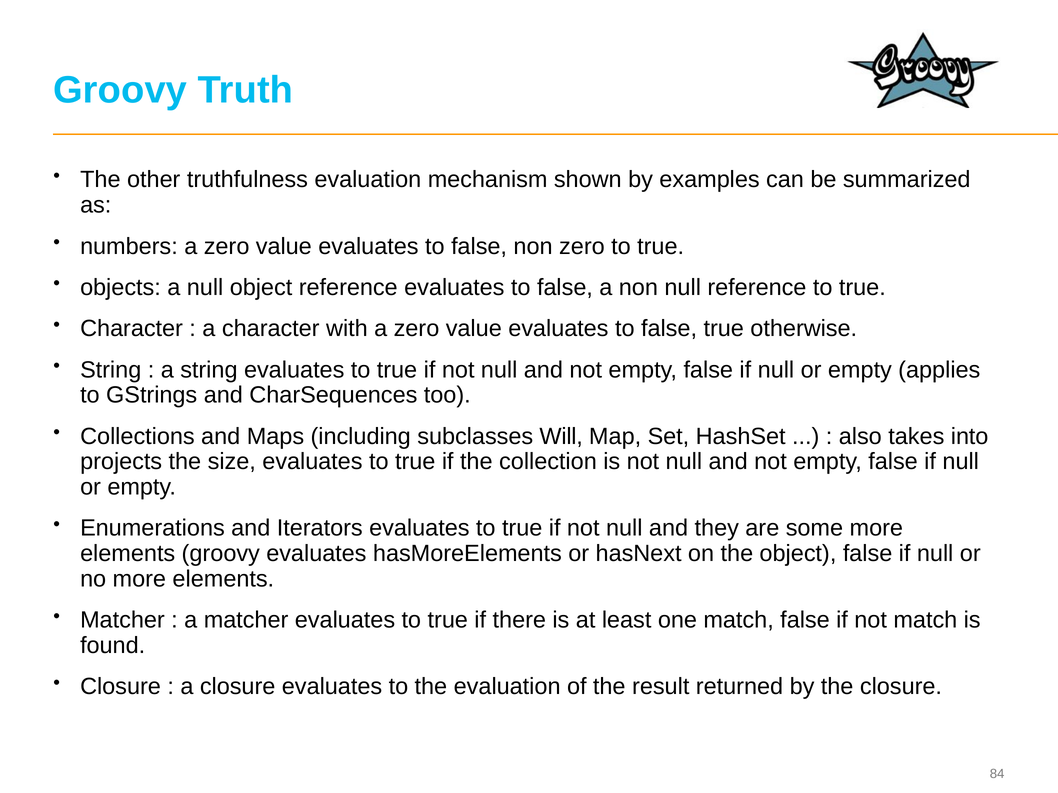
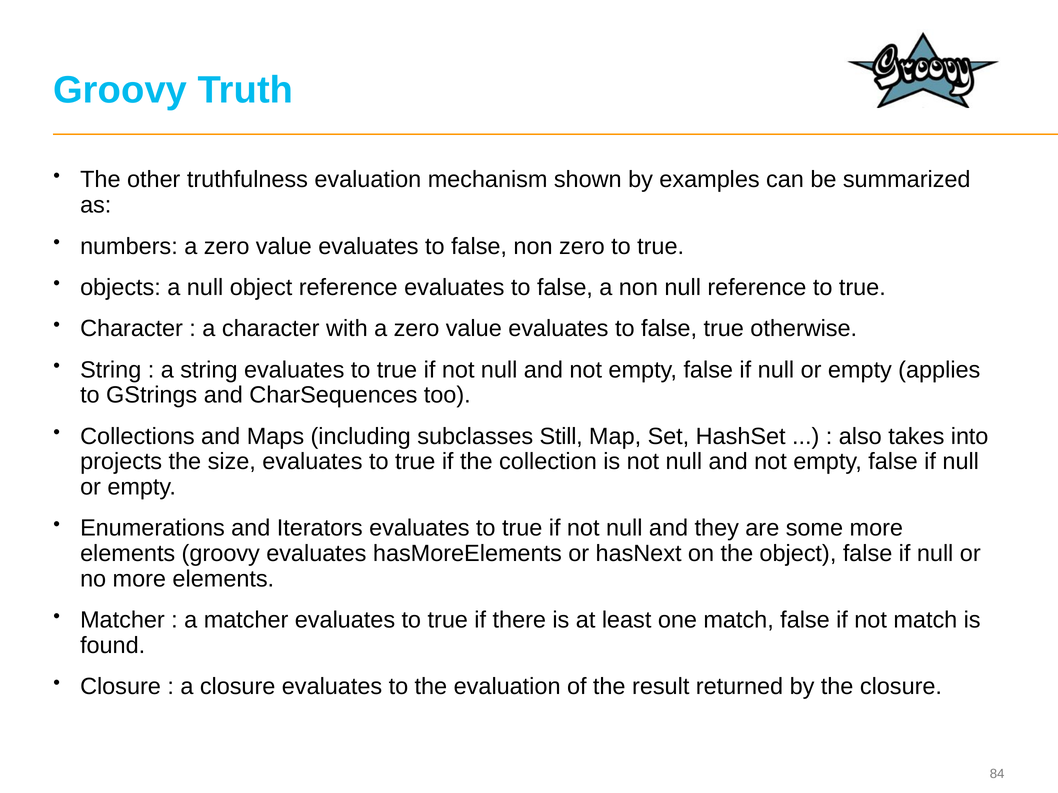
Will: Will -> Still
